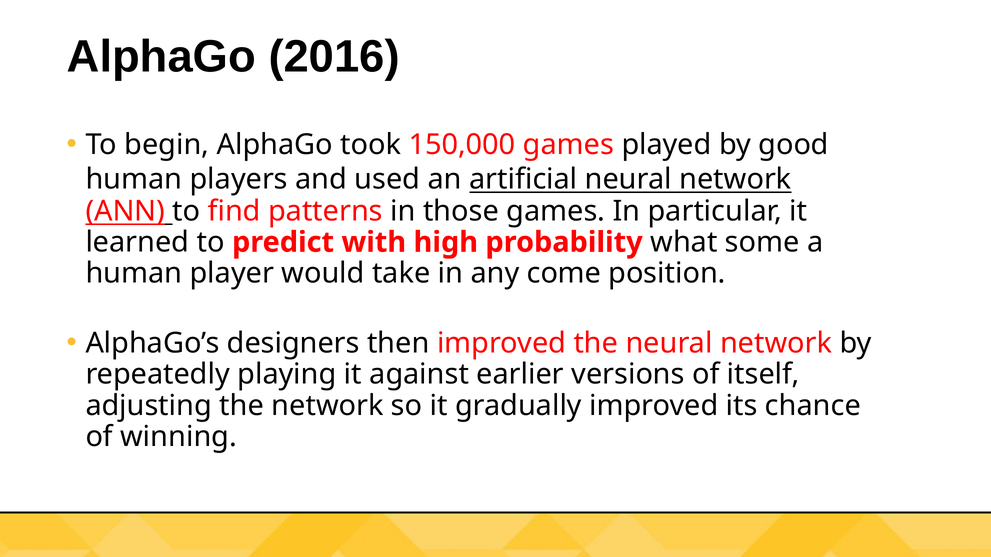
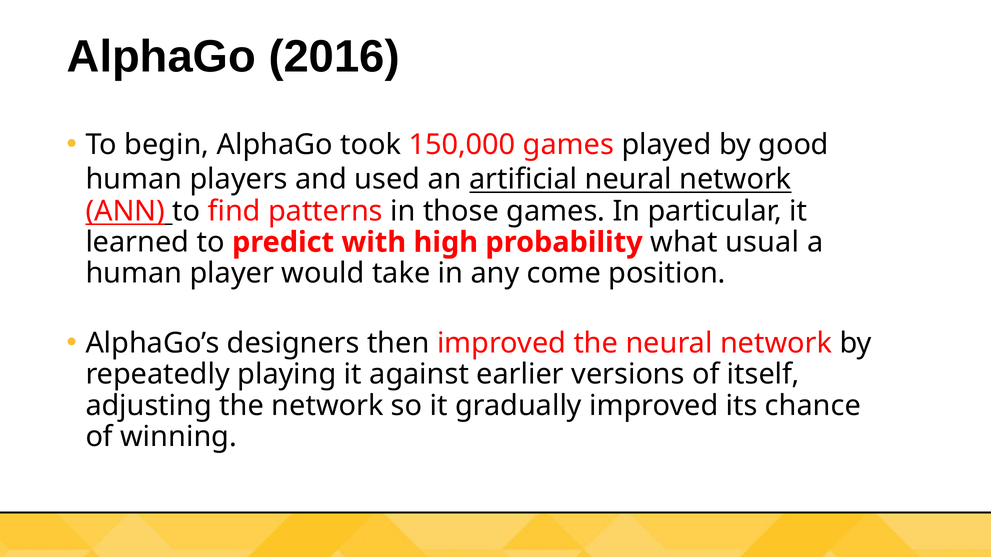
some: some -> usual
